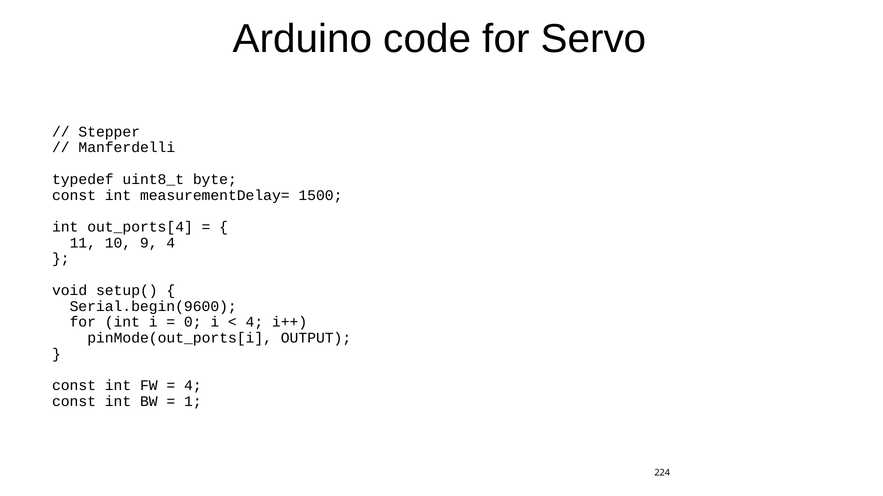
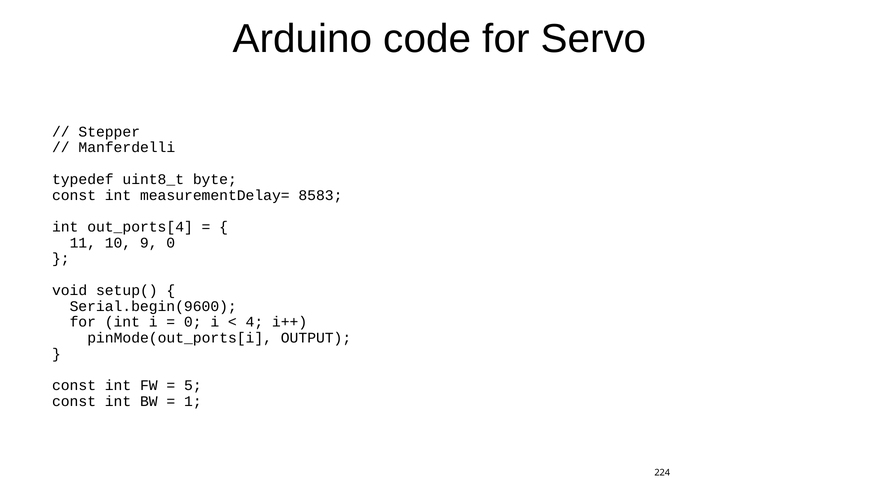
1500: 1500 -> 8583
9 4: 4 -> 0
4 at (193, 386): 4 -> 5
